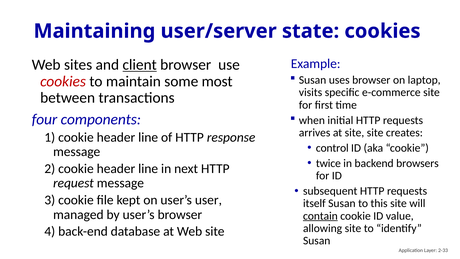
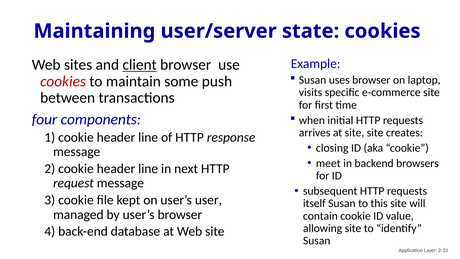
most: most -> push
control: control -> closing
twice: twice -> meet
contain underline: present -> none
